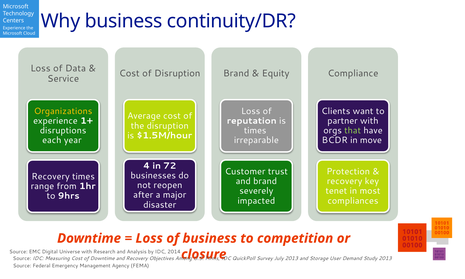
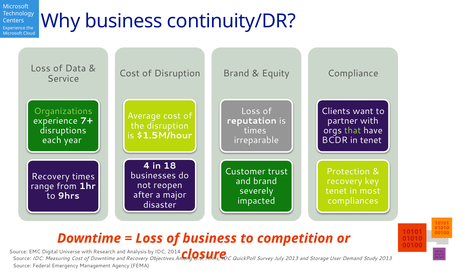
Organizations colour: yellow -> light green
1+: 1+ -> 7+
in move: move -> tenet
72: 72 -> 18
